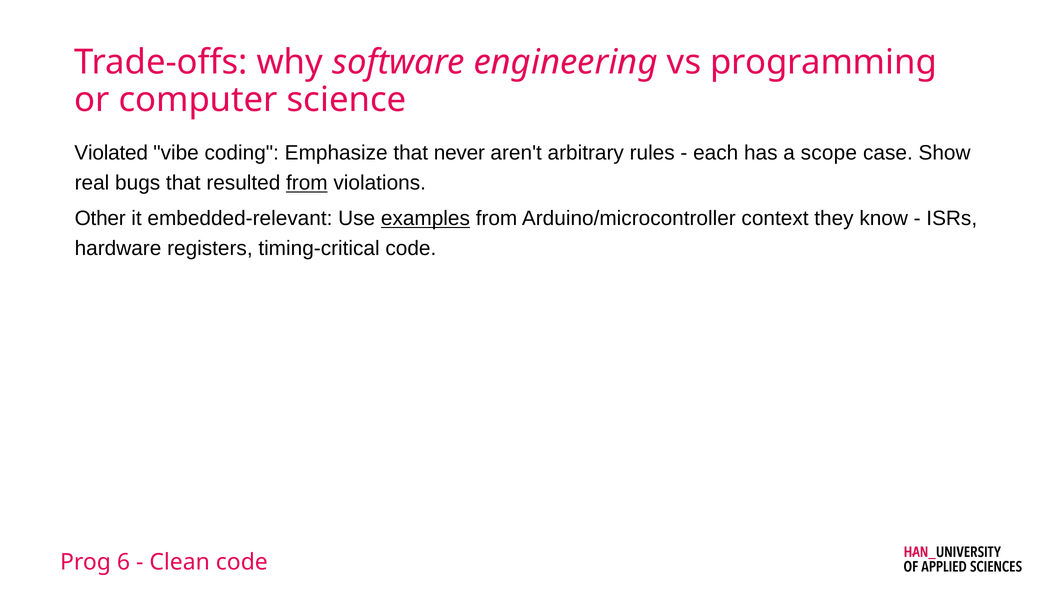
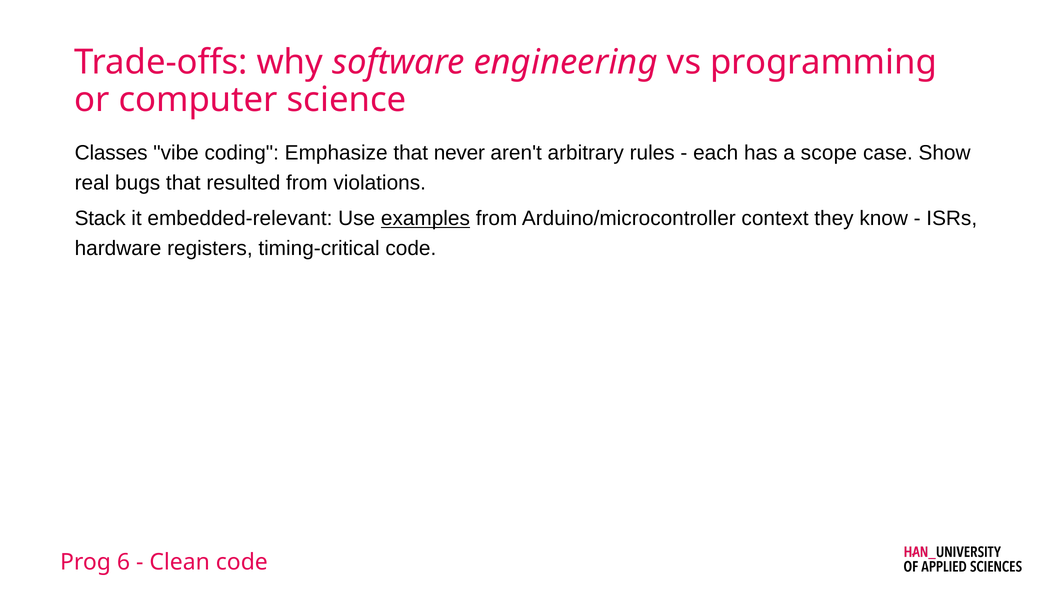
Violated: Violated -> Classes
from at (307, 183) underline: present -> none
Other: Other -> Stack
